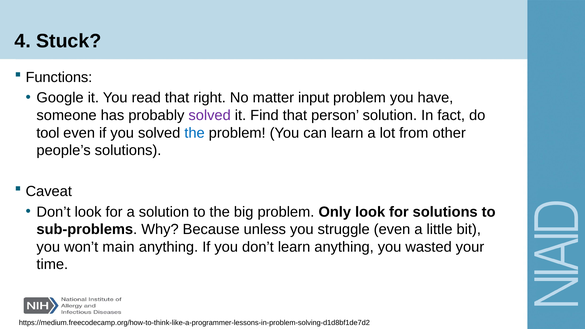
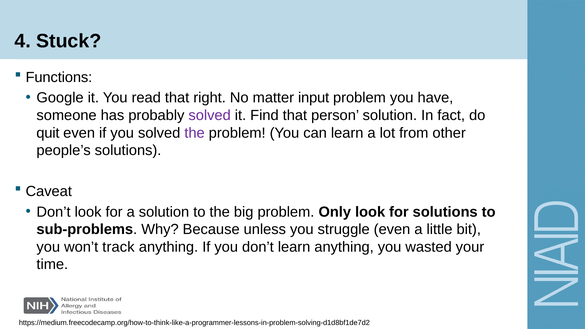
tool: tool -> quit
the at (195, 133) colour: blue -> purple
main: main -> track
